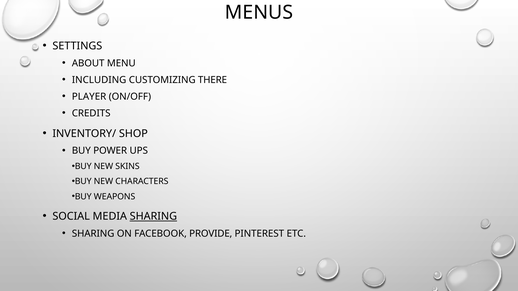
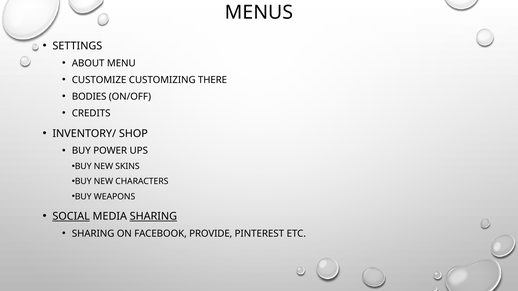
INCLUDING: INCLUDING -> CUSTOMIZE
PLAYER: PLAYER -> BODIES
SOCIAL underline: none -> present
